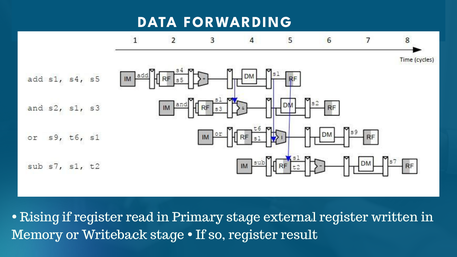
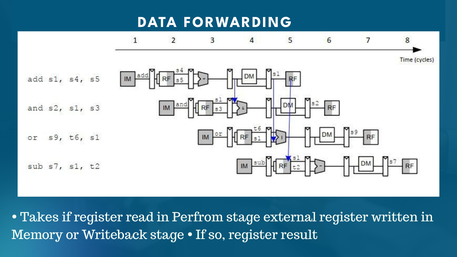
Rising: Rising -> Takes
Primary: Primary -> Perfrom
